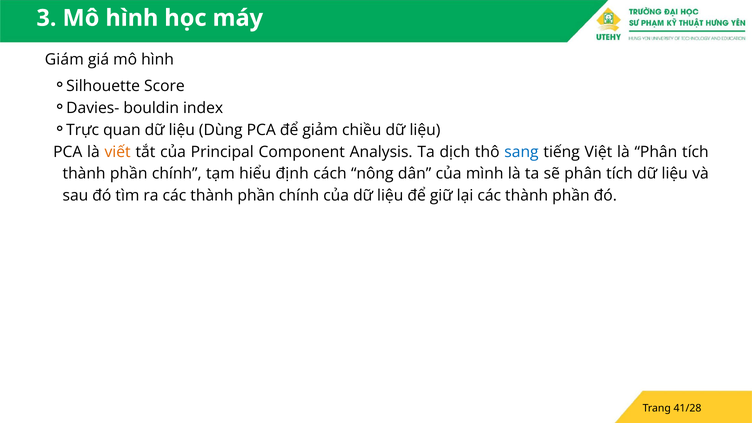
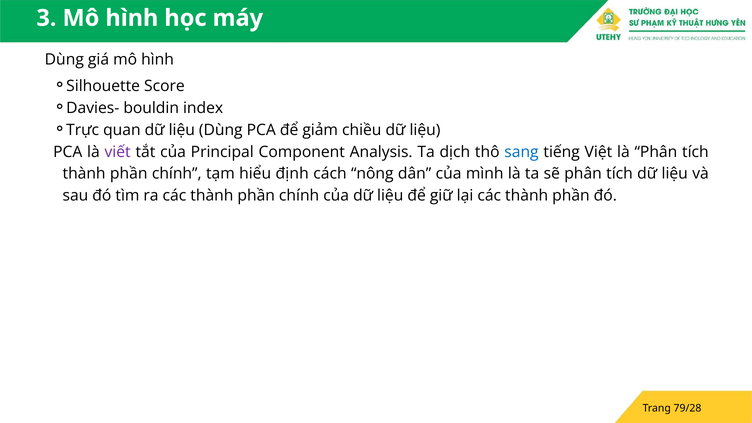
Giám at (64, 60): Giám -> Dùng
viết colour: orange -> purple
41/28: 41/28 -> 79/28
